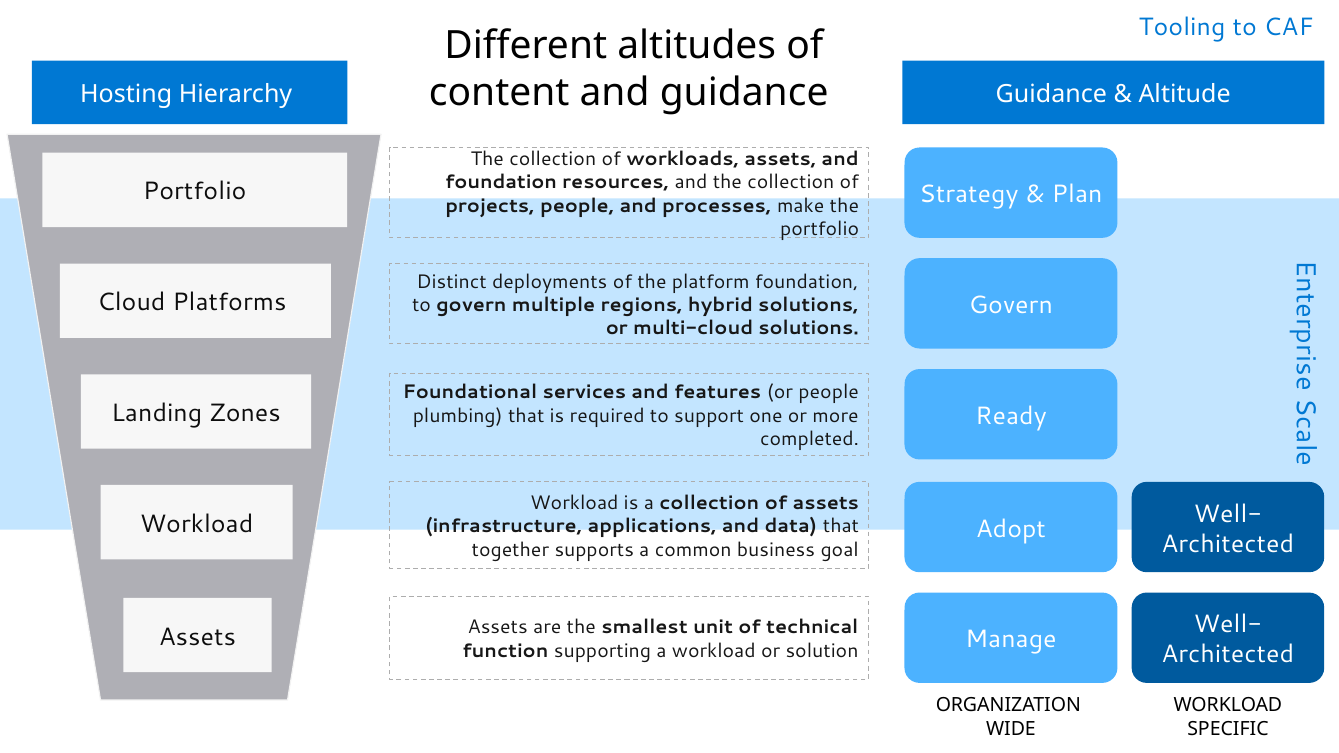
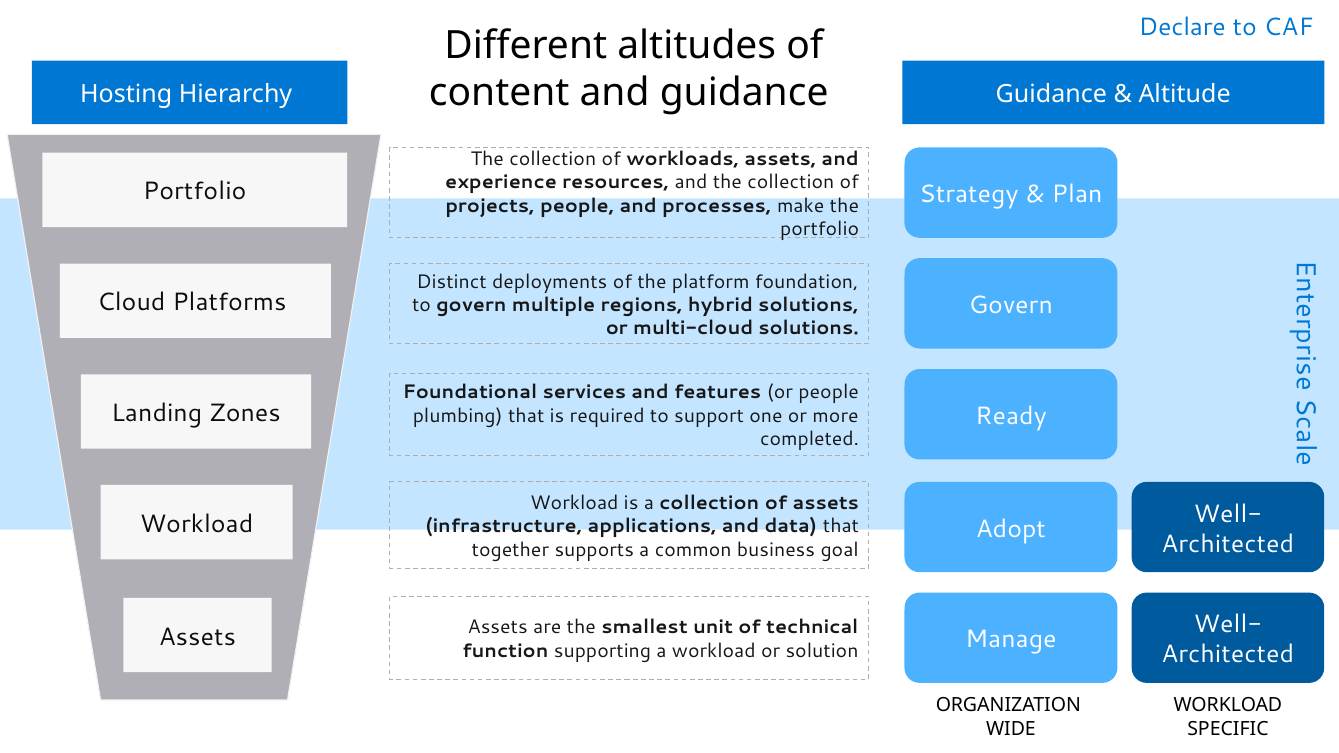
Tooling: Tooling -> Declare
foundation at (501, 182): foundation -> experience
